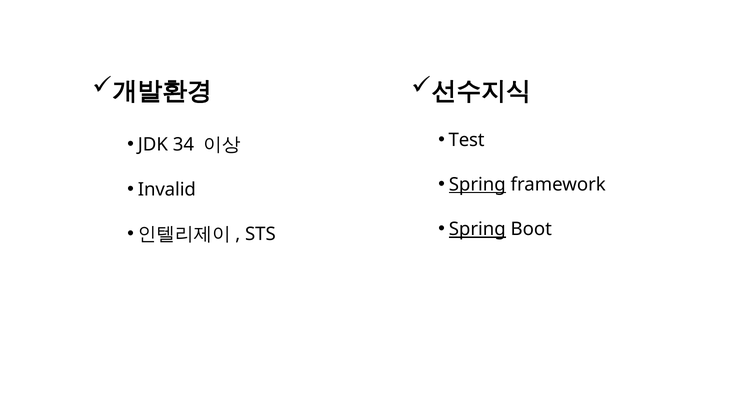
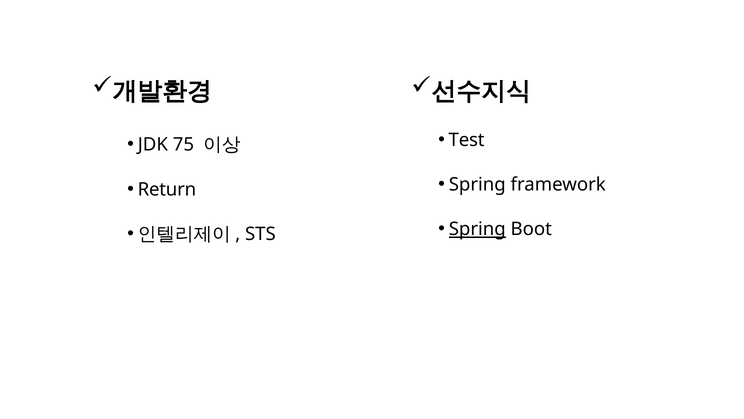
34: 34 -> 75
Spring at (477, 184) underline: present -> none
Invalid: Invalid -> Return
